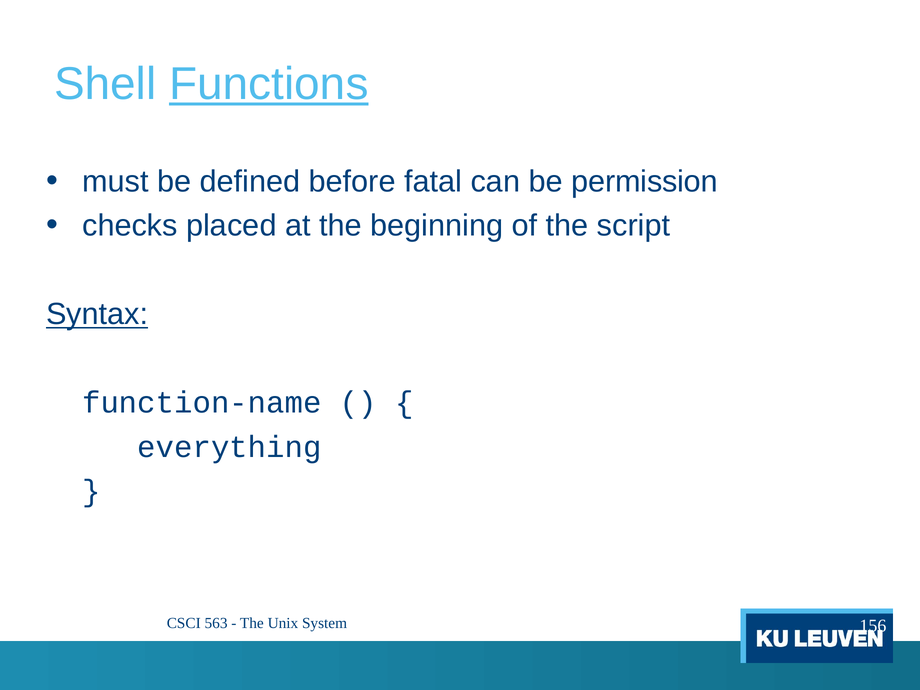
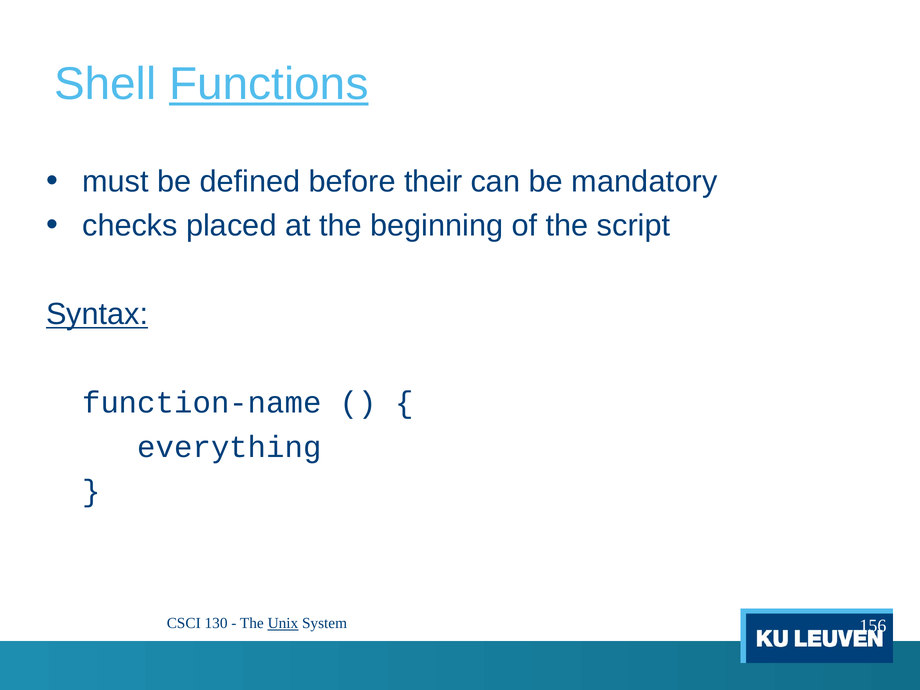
fatal: fatal -> their
permission: permission -> mandatory
563: 563 -> 130
Unix underline: none -> present
